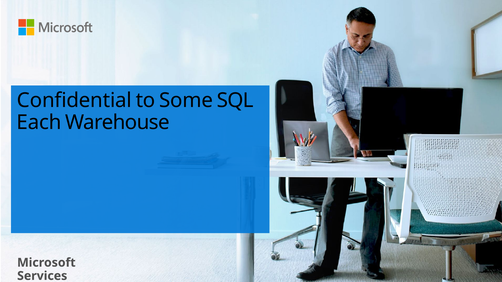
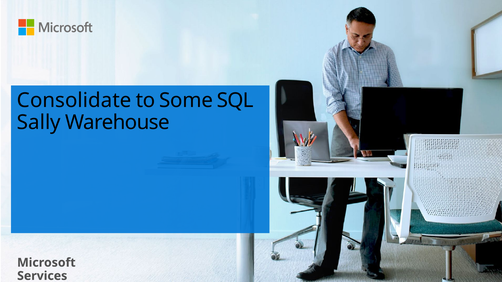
Confidential: Confidential -> Consolidate
Each: Each -> Sally
